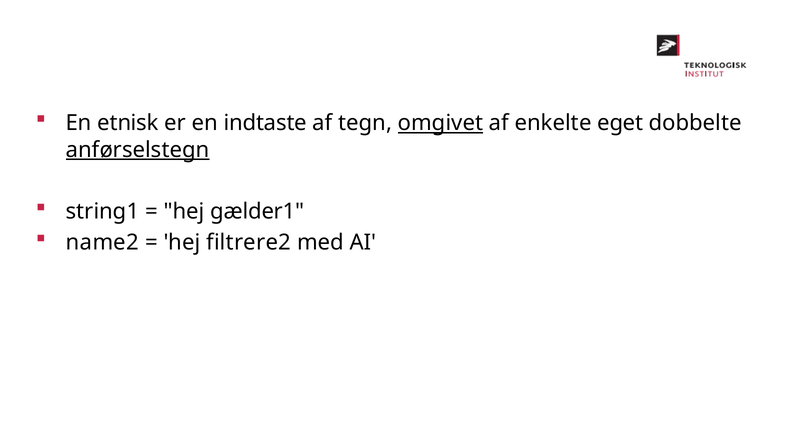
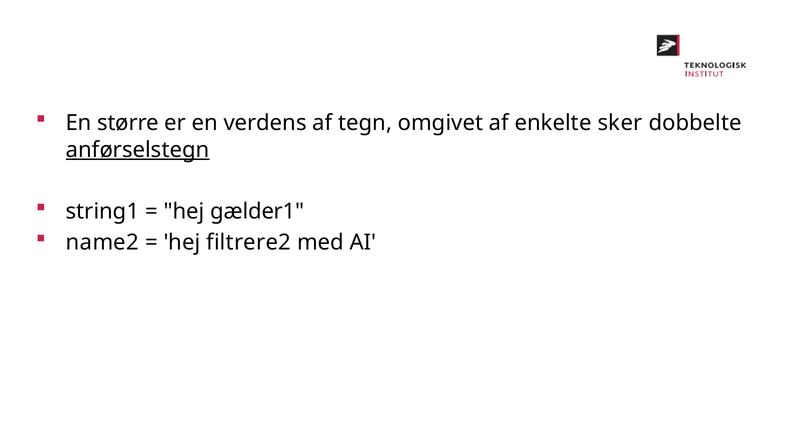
etnisk: etnisk -> større
indtaste: indtaste -> verdens
omgivet underline: present -> none
eget: eget -> sker
